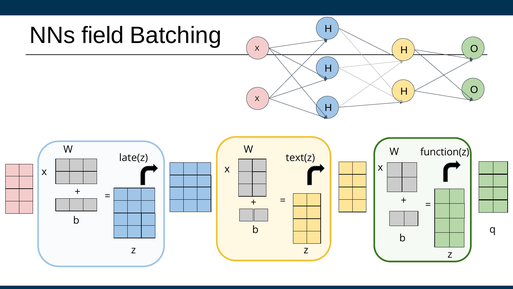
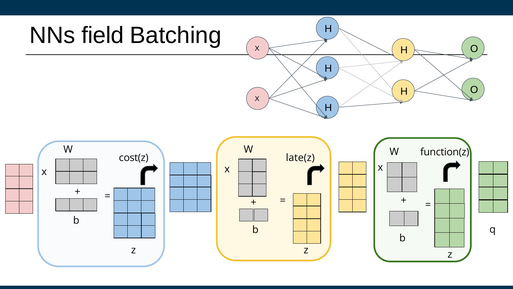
late(z: late(z -> cost(z
text(z: text(z -> late(z
